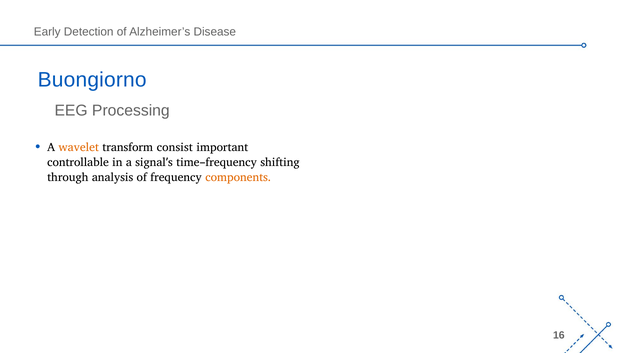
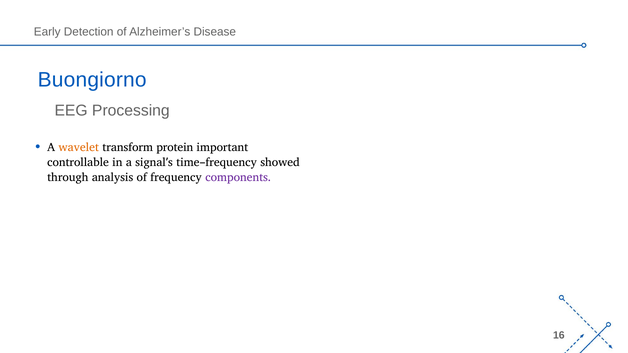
consist: consist -> protein
shifting: shifting -> showed
components colour: orange -> purple
